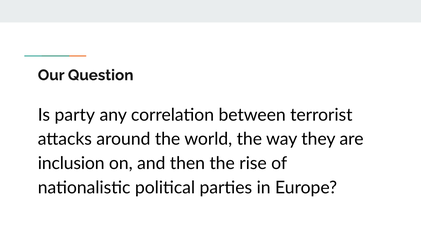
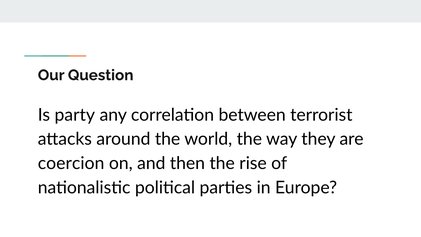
inclusion: inclusion -> coercion
